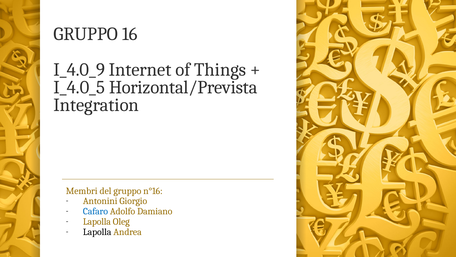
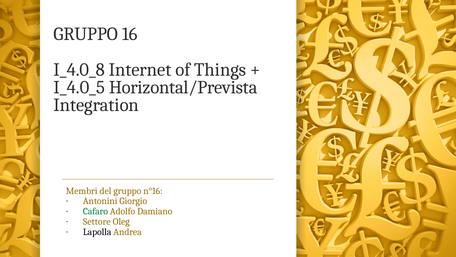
I_4.0_9: I_4.0_9 -> I_4.0_8
Cafaro colour: blue -> green
Lapolla at (97, 221): Lapolla -> Settore
